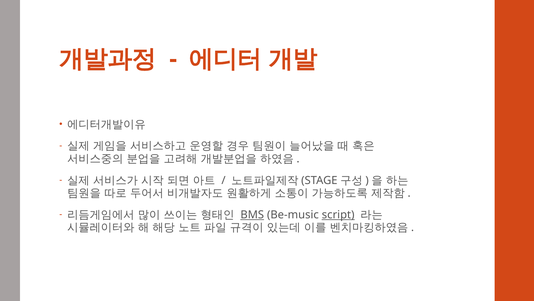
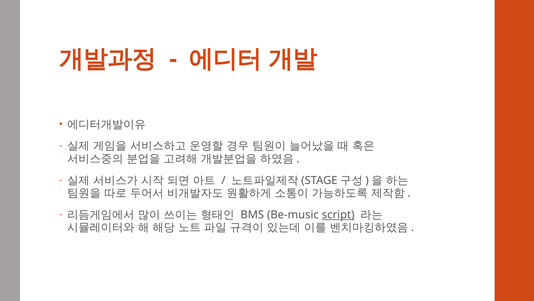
BMS underline: present -> none
